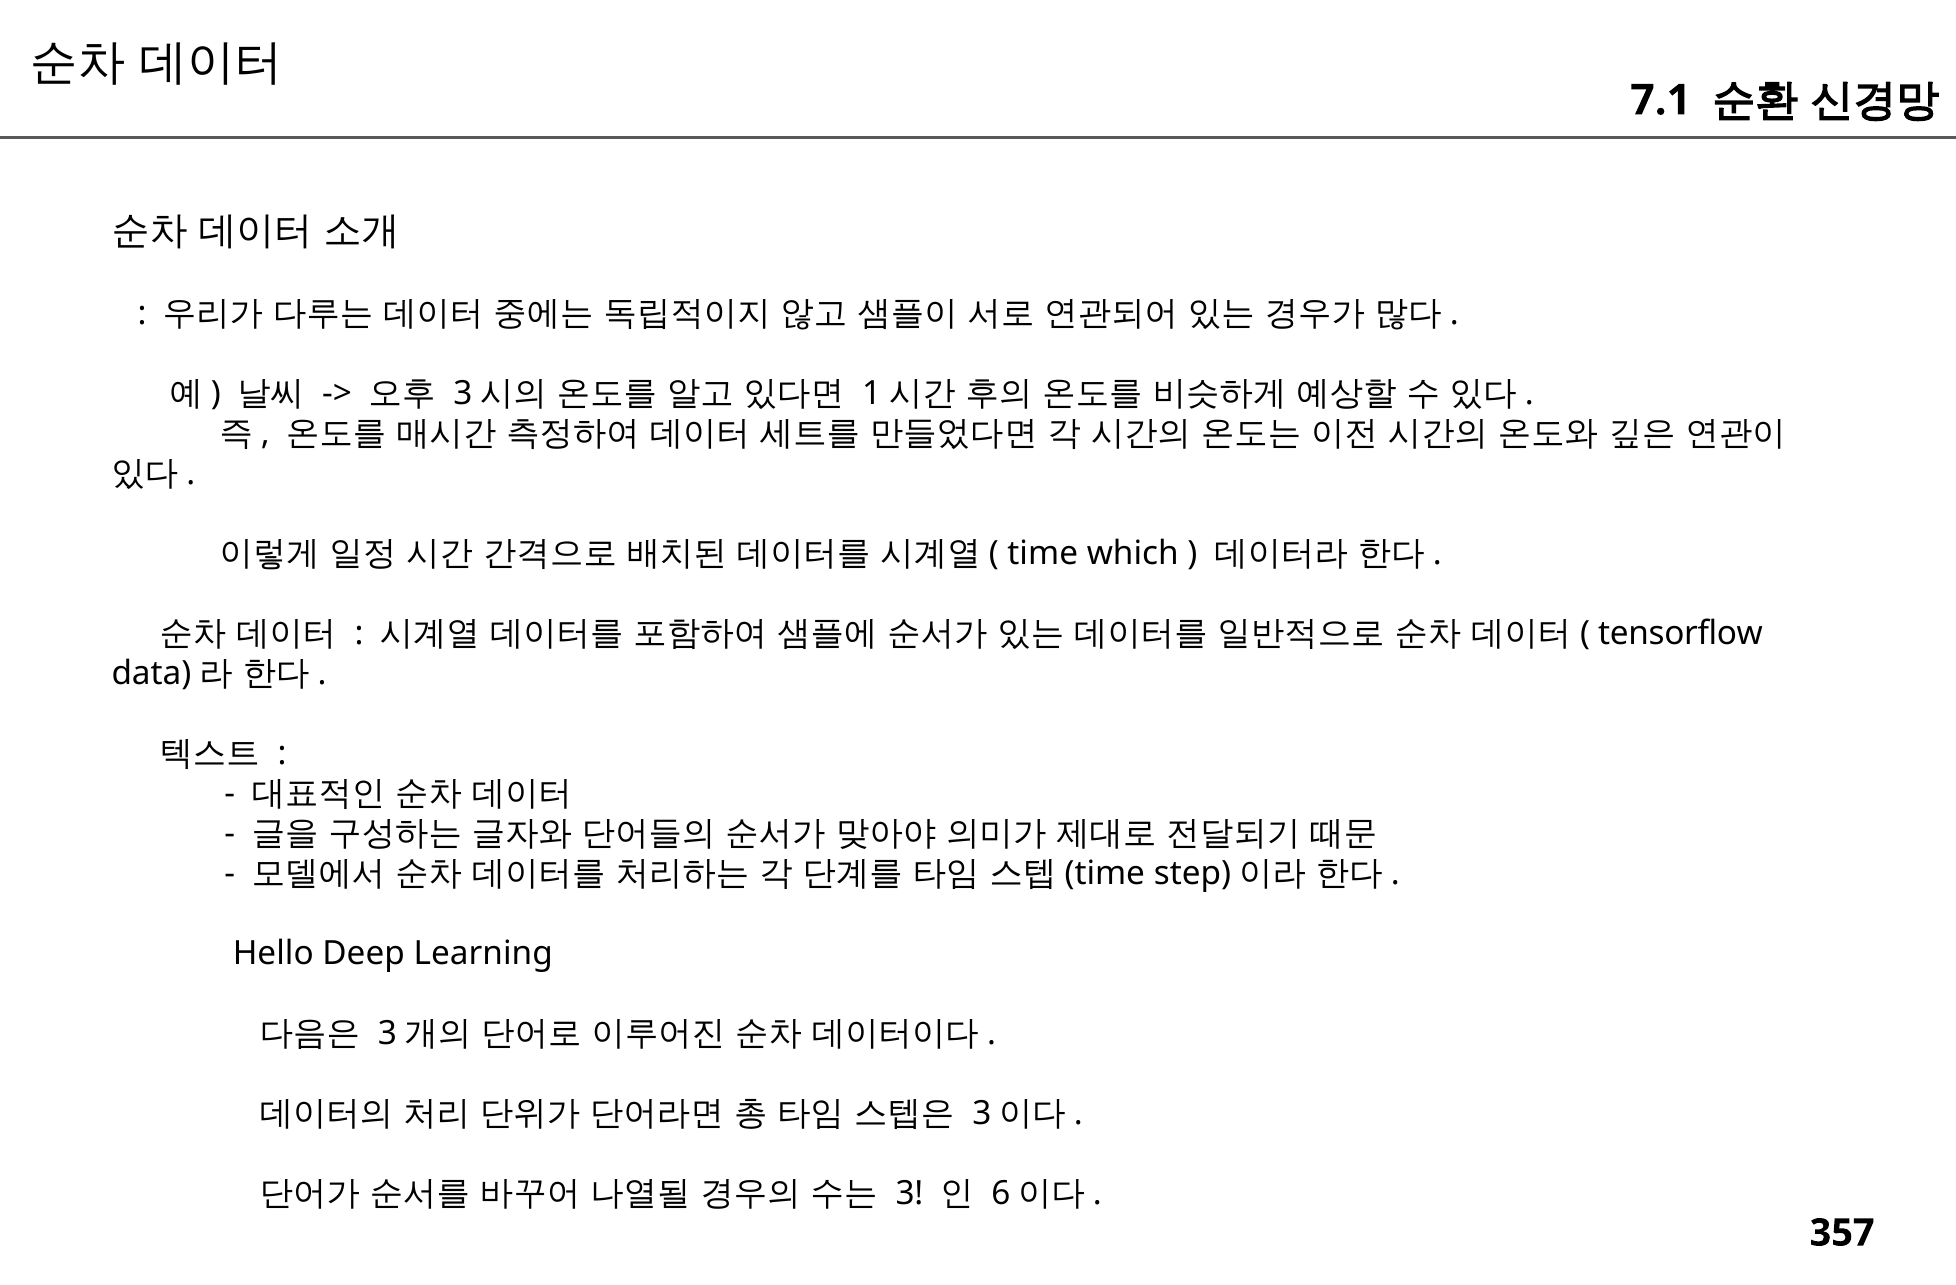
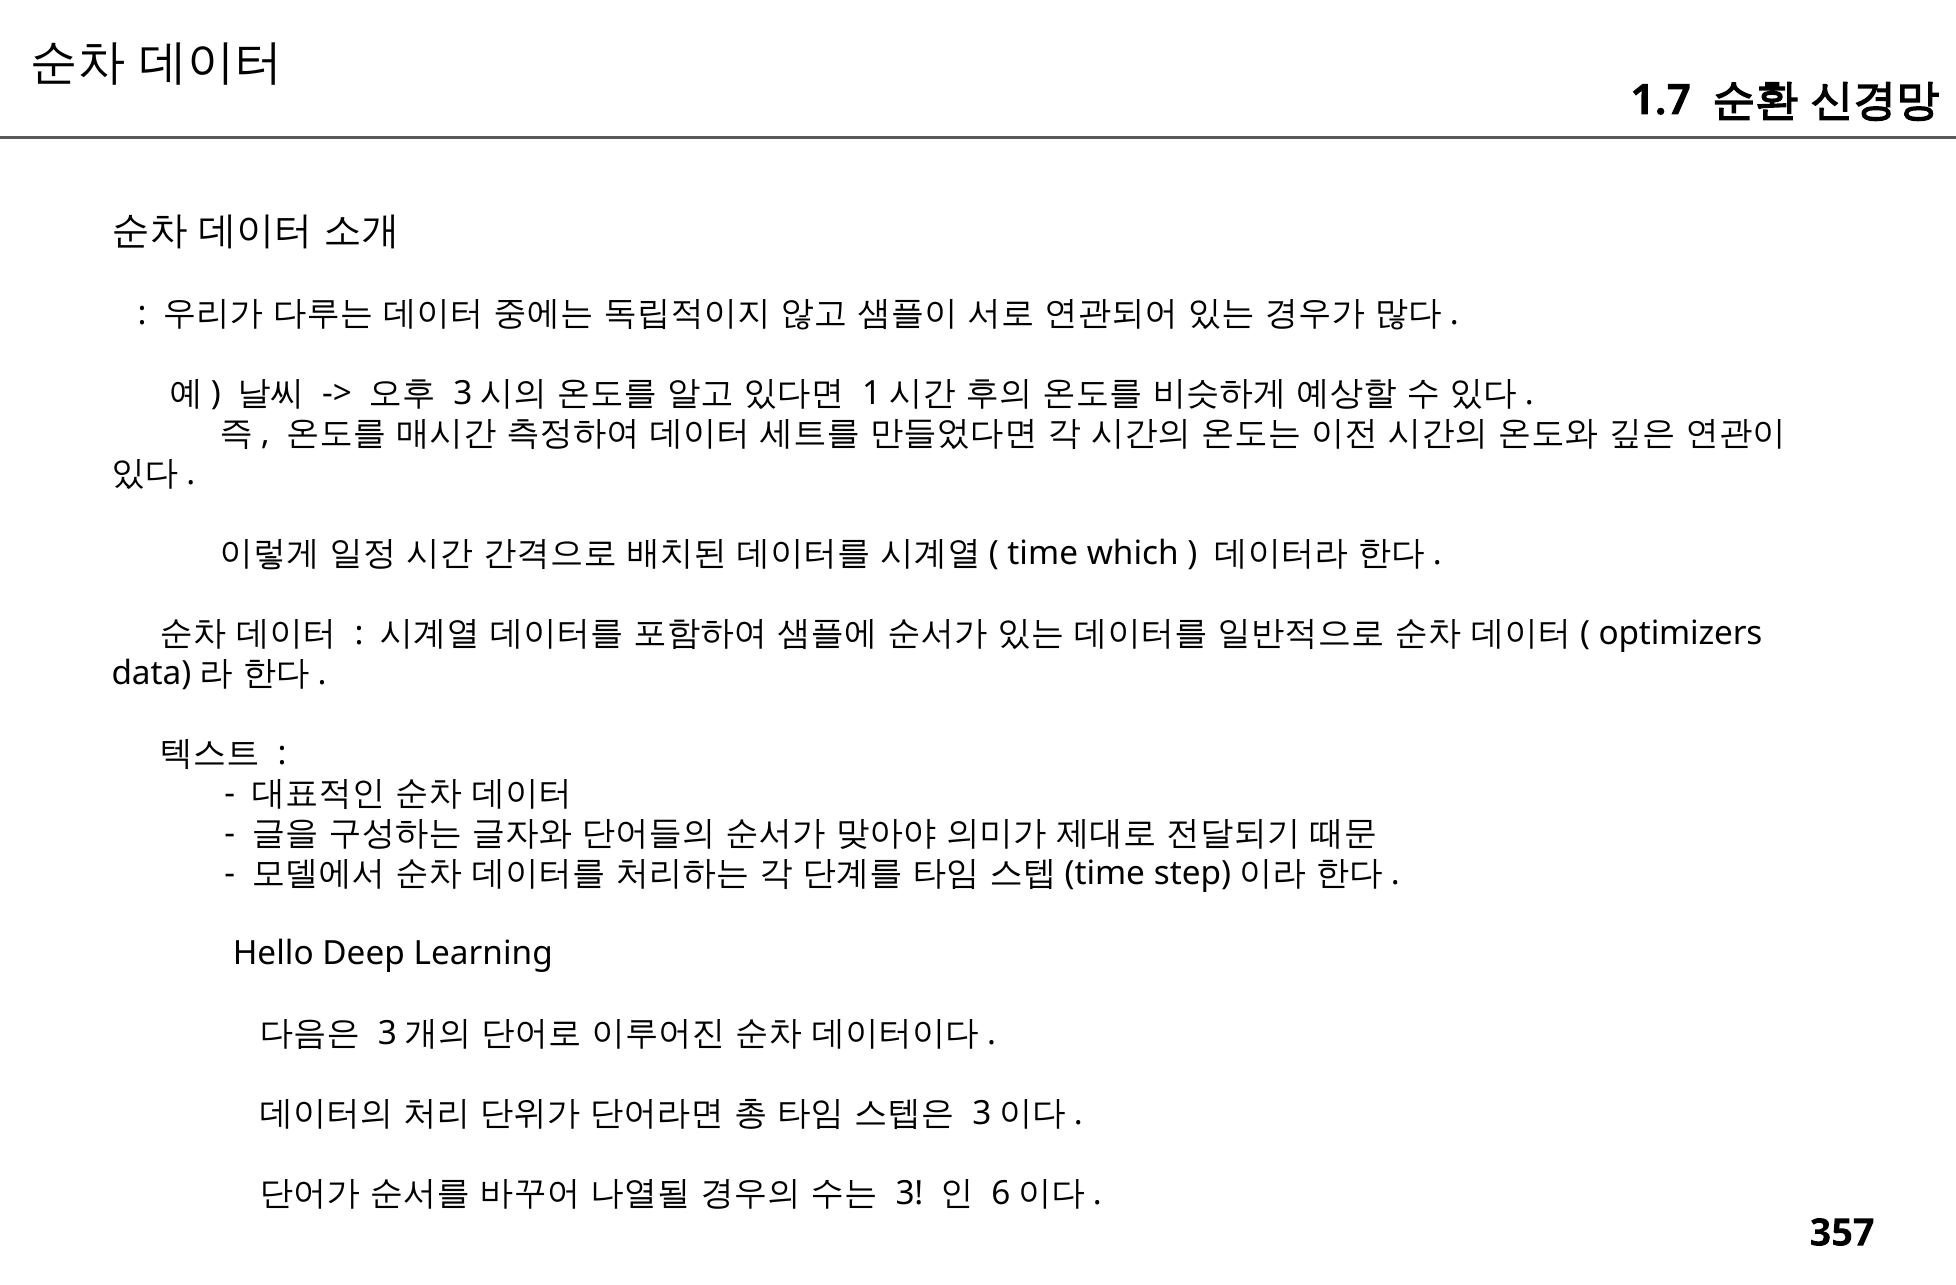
7.1: 7.1 -> 1.7
tensorflow: tensorflow -> optimizers
